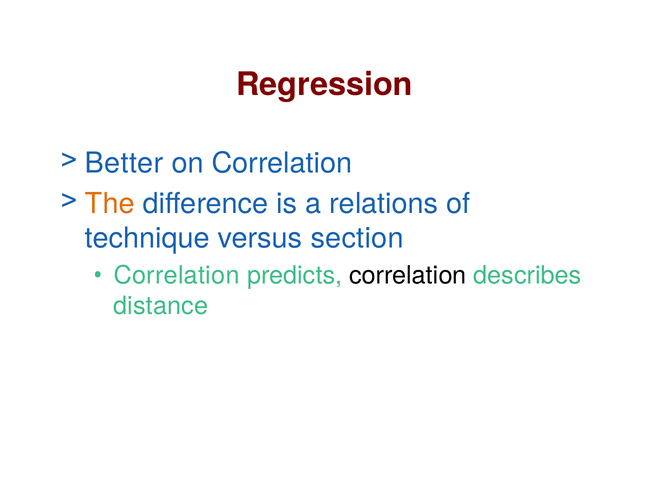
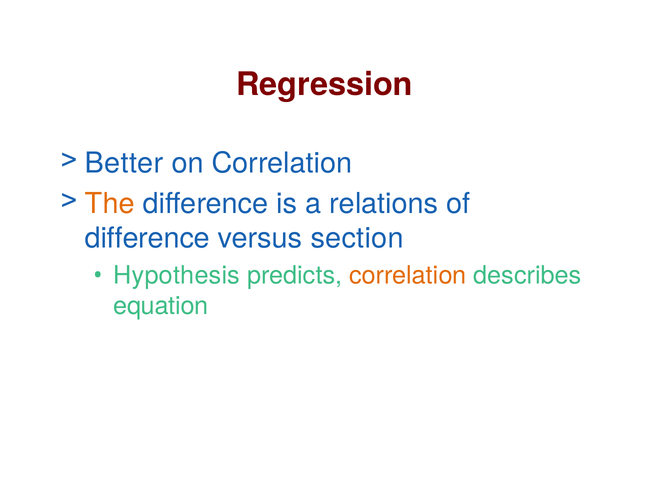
technique at (147, 238): technique -> difference
Correlation at (177, 275): Correlation -> Hypothesis
correlation at (408, 275) colour: black -> orange
distance: distance -> equation
